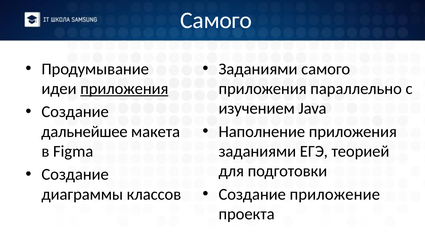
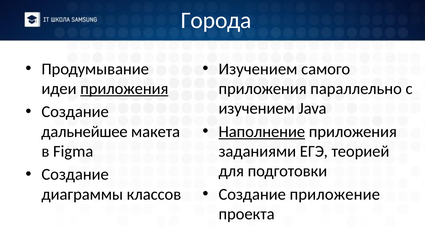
Самого at (216, 20): Самого -> Города
Заданиями at (258, 69): Заданиями -> Изучением
Наполнение underline: none -> present
